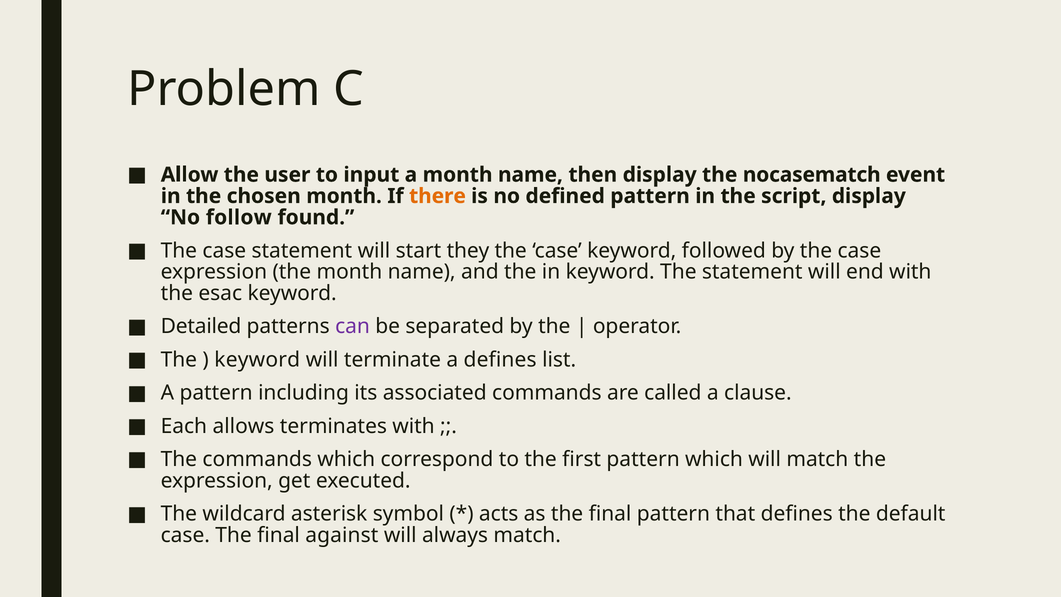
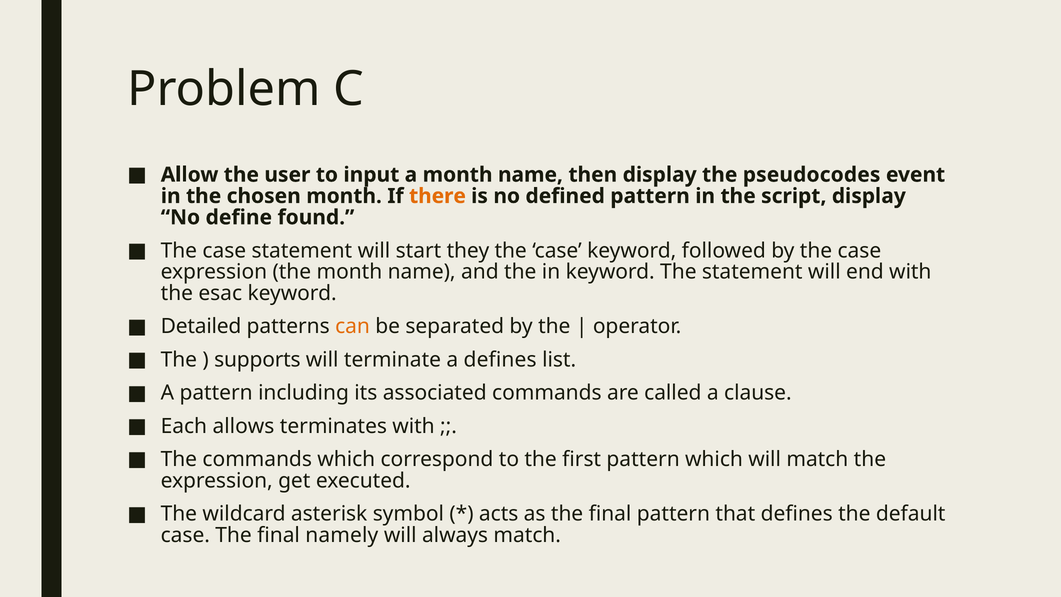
nocasematch: nocasematch -> pseudocodes
follow: follow -> define
can colour: purple -> orange
keyword at (257, 360): keyword -> supports
against: against -> namely
